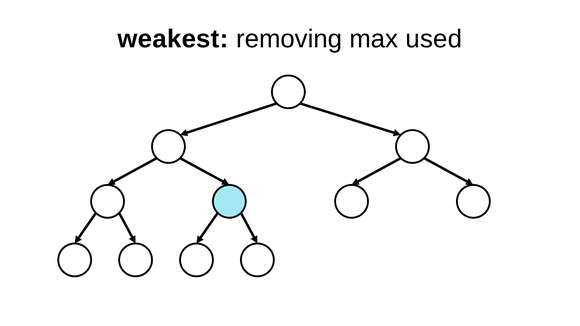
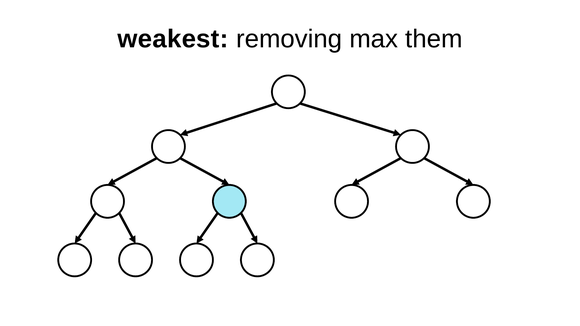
used: used -> them
